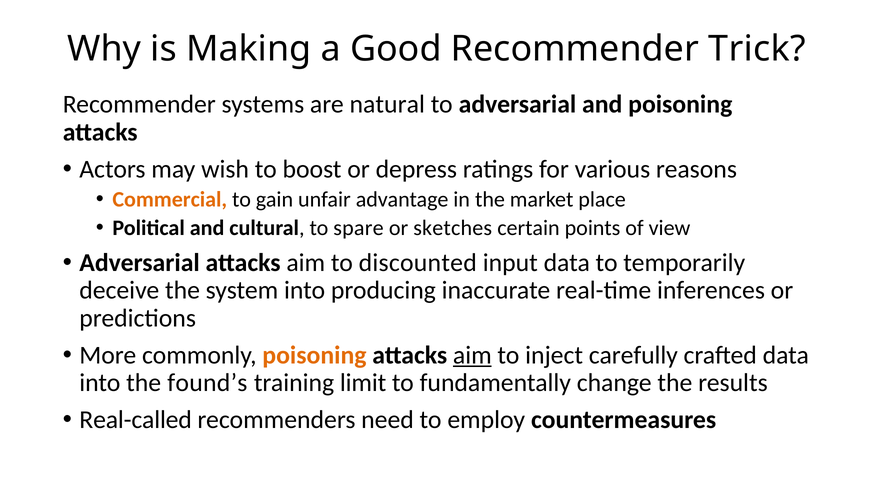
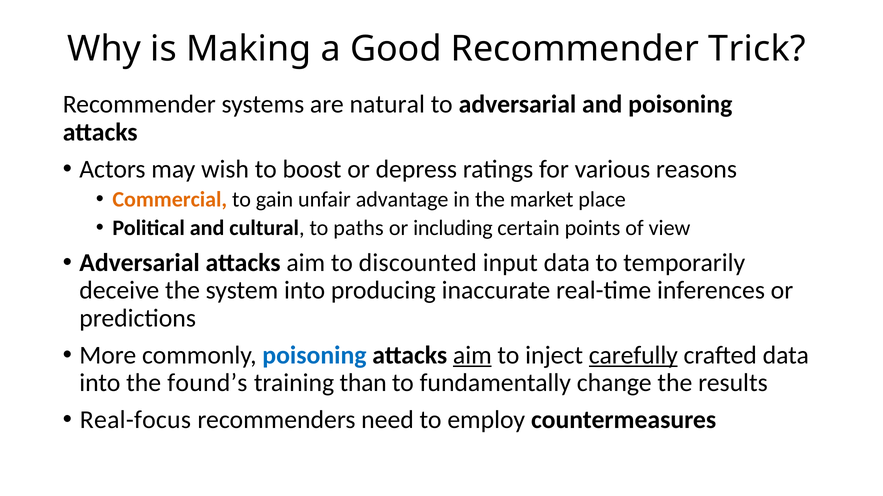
spare: spare -> paths
sketches: sketches -> including
poisoning at (314, 356) colour: orange -> blue
carefully underline: none -> present
limit: limit -> than
Real-called: Real-called -> Real-focus
